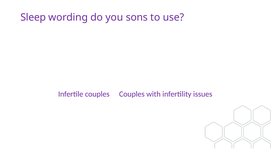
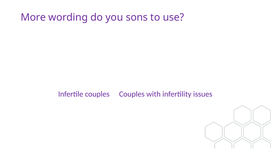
Sleep: Sleep -> More
